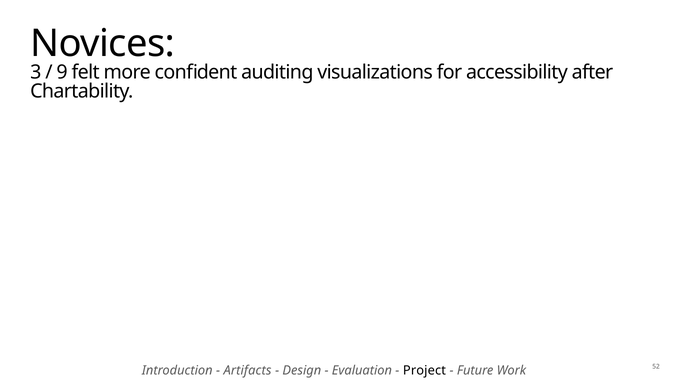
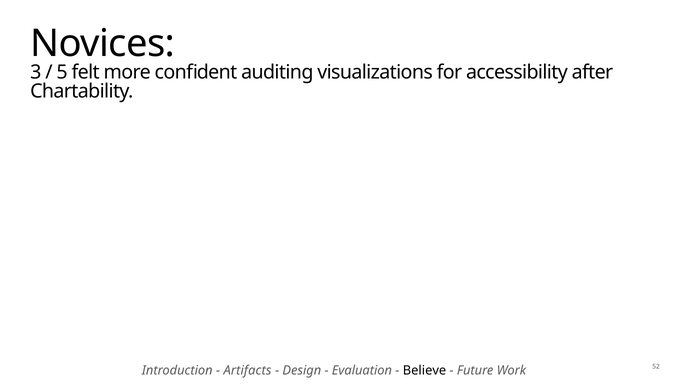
9: 9 -> 5
Project: Project -> Believe
